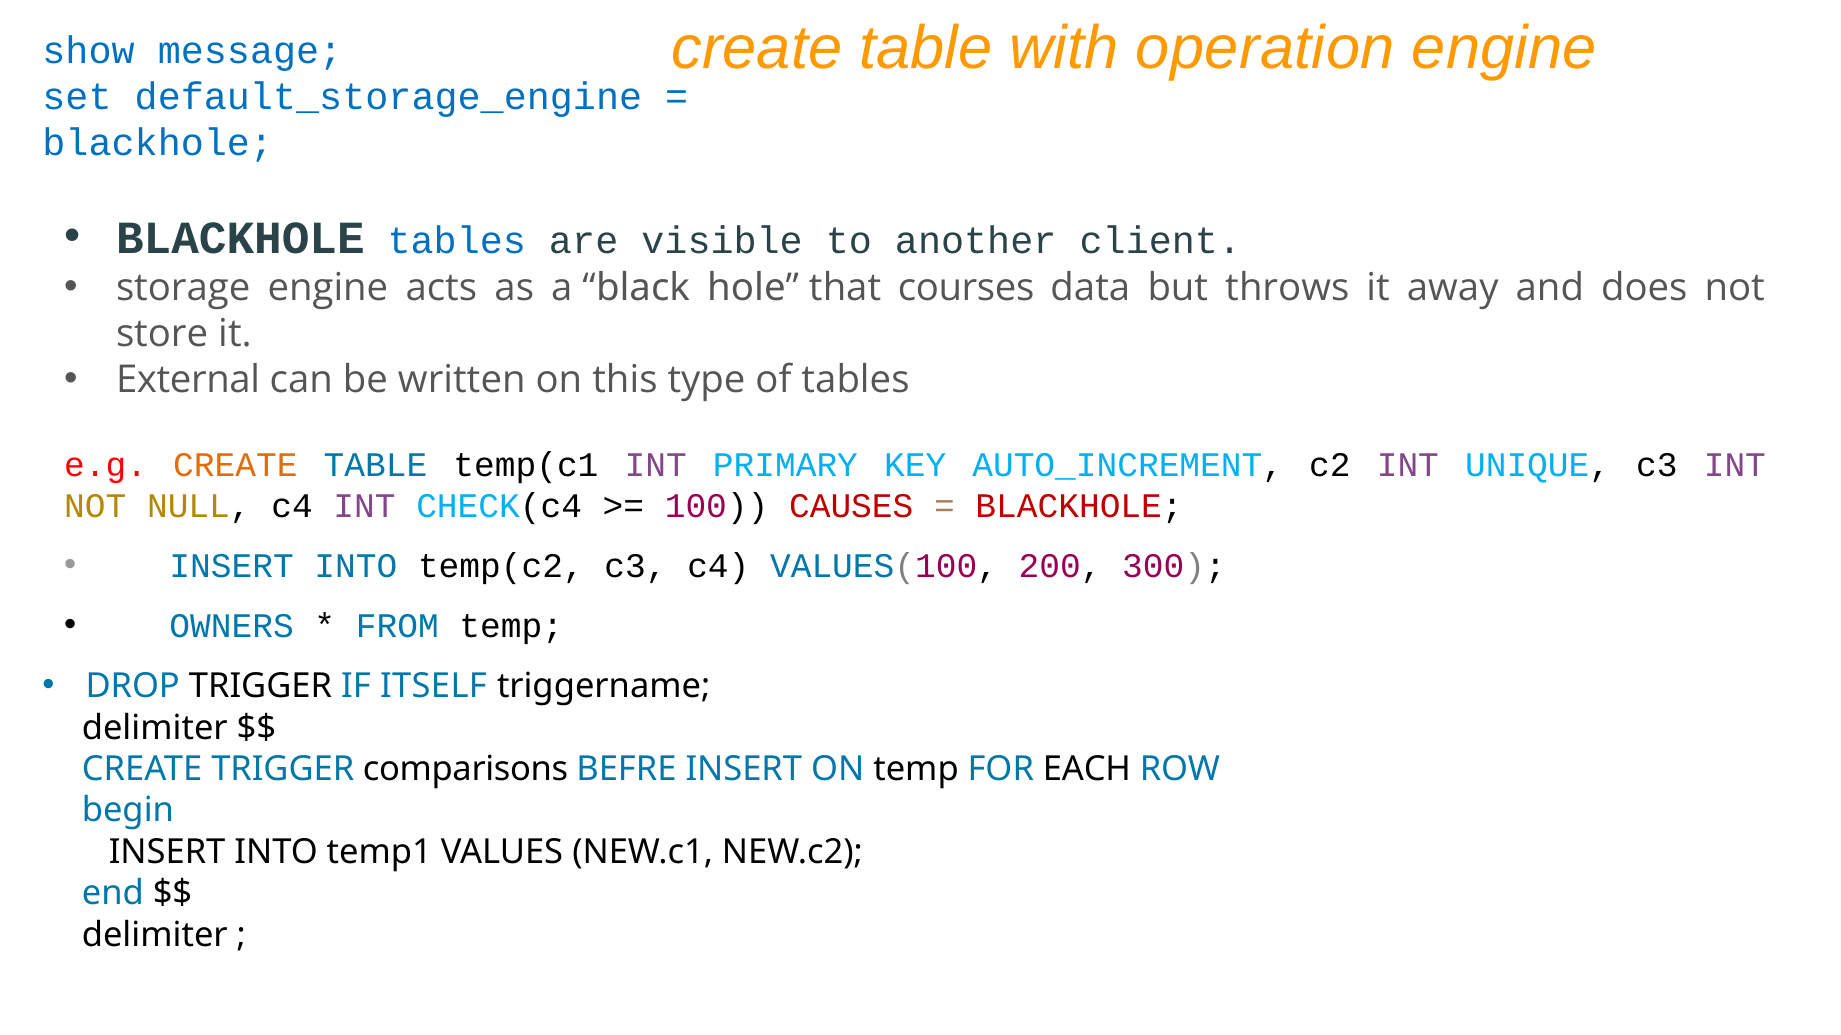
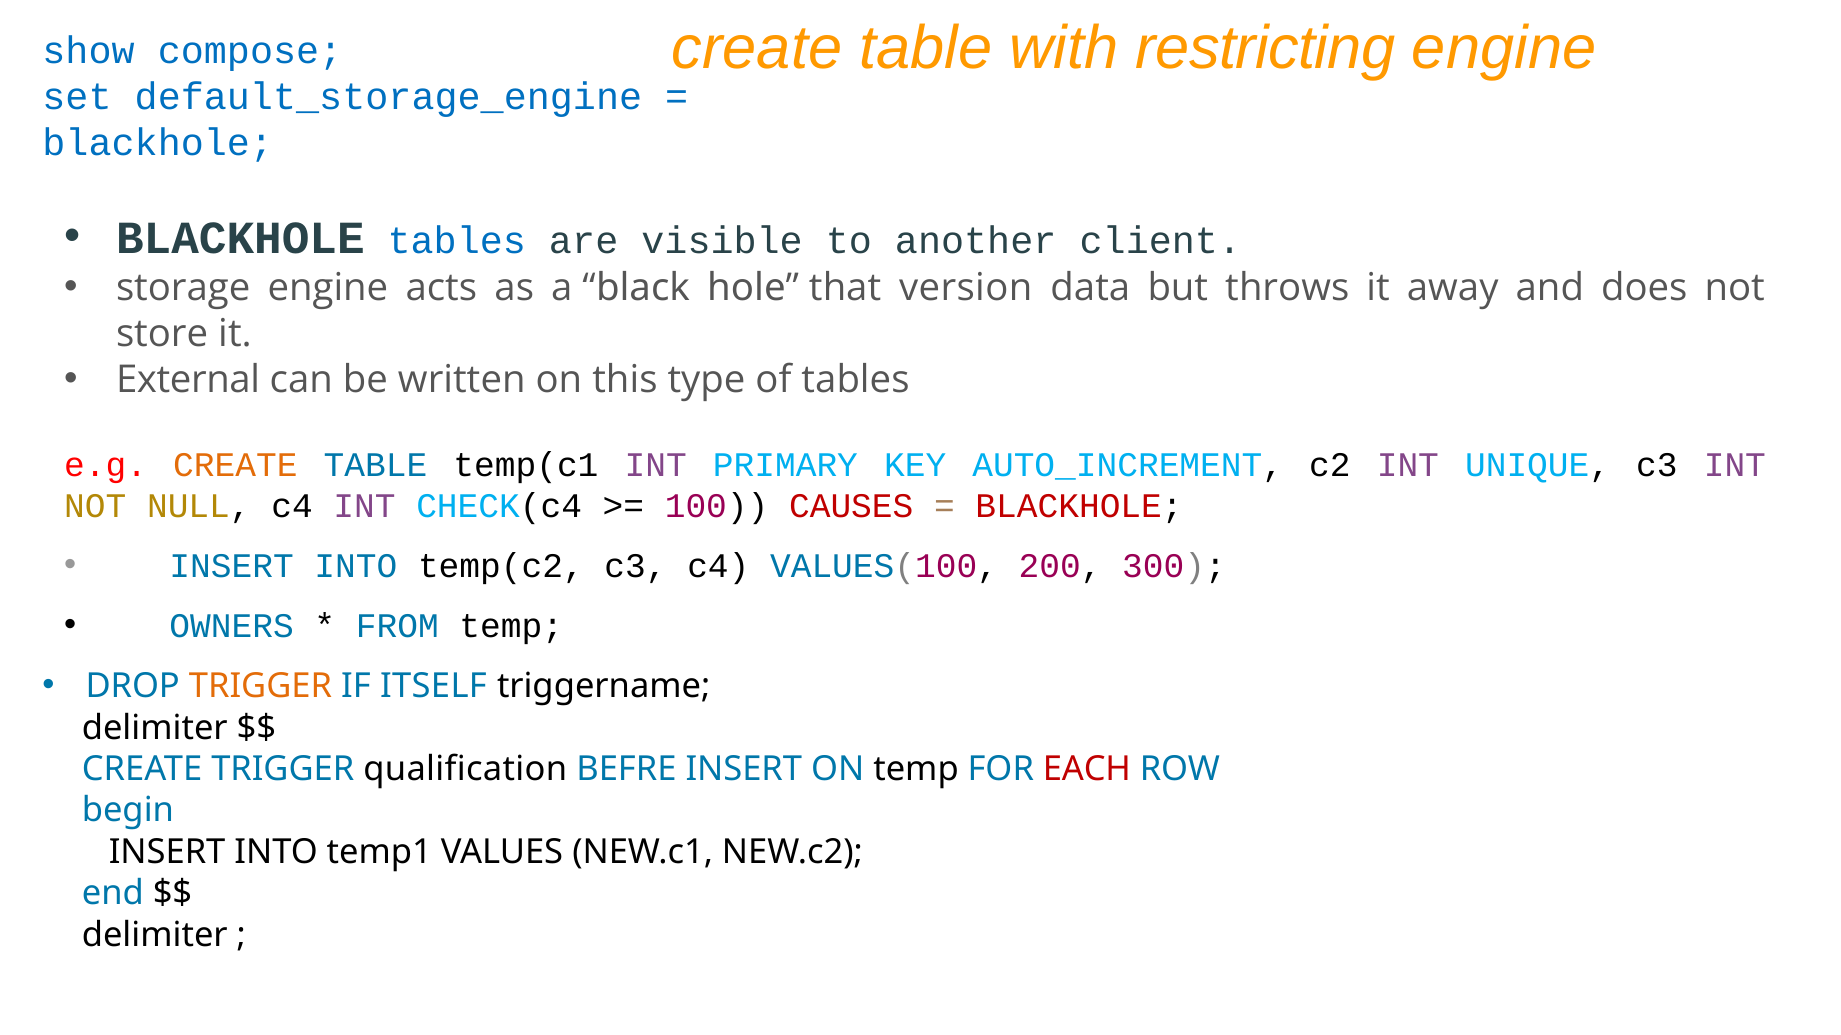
operation: operation -> restricting
message: message -> compose
courses: courses -> version
TRIGGER at (261, 687) colour: black -> orange
comparisons: comparisons -> qualification
EACH colour: black -> red
